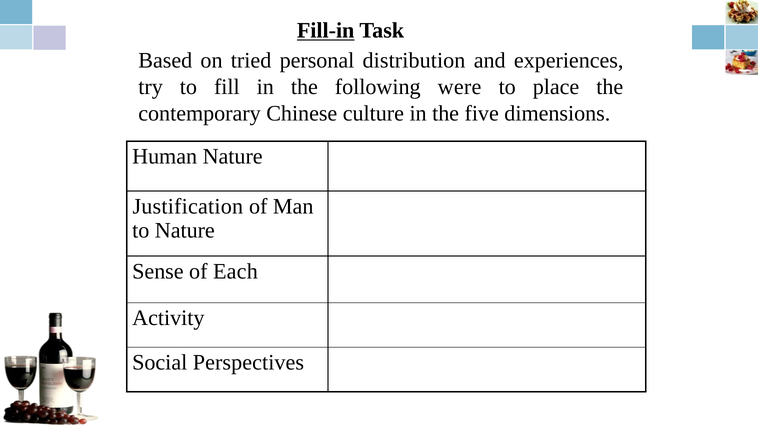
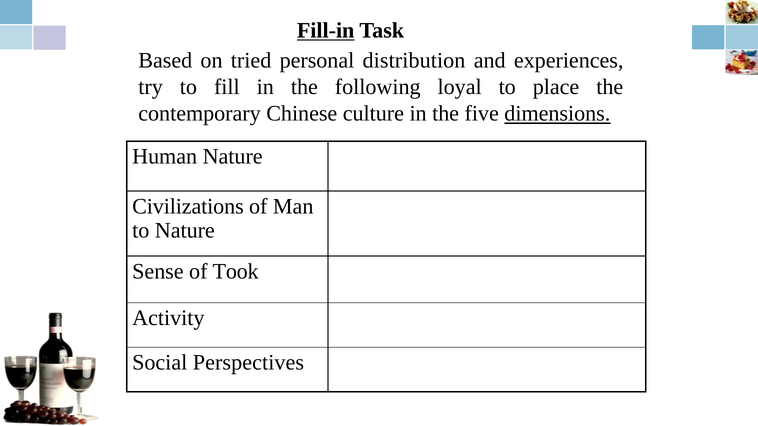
were: were -> loyal
dimensions underline: none -> present
Justification: Justification -> Civilizations
Each: Each -> Took
